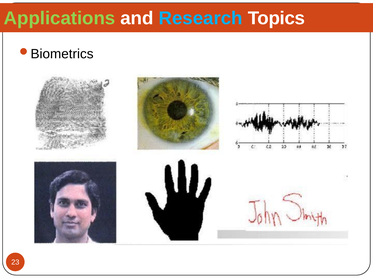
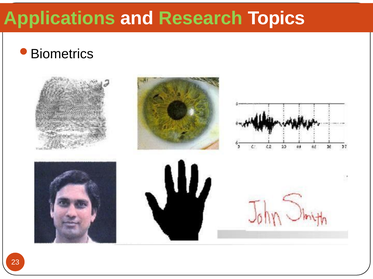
Research colour: light blue -> light green
